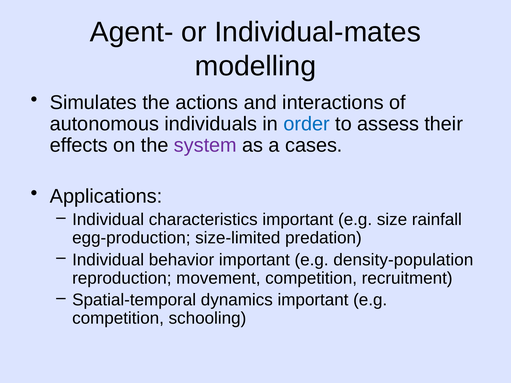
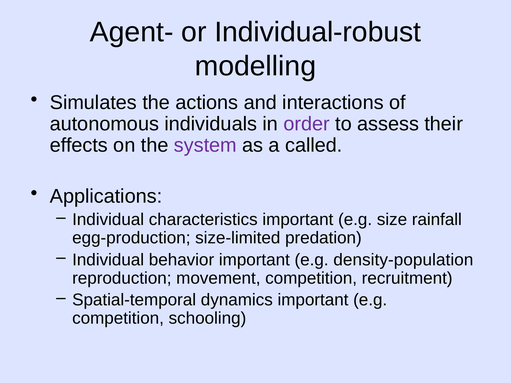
Individual-mates: Individual-mates -> Individual-robust
order colour: blue -> purple
cases: cases -> called
